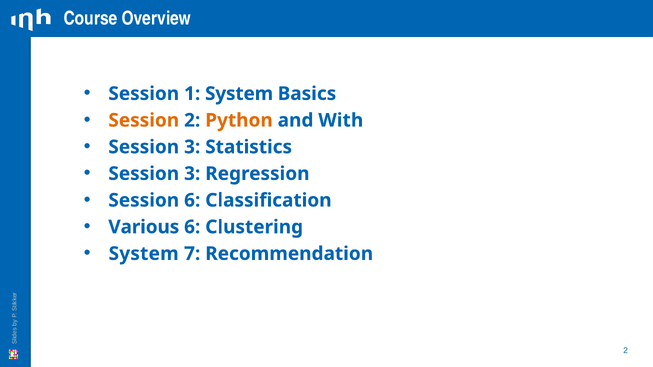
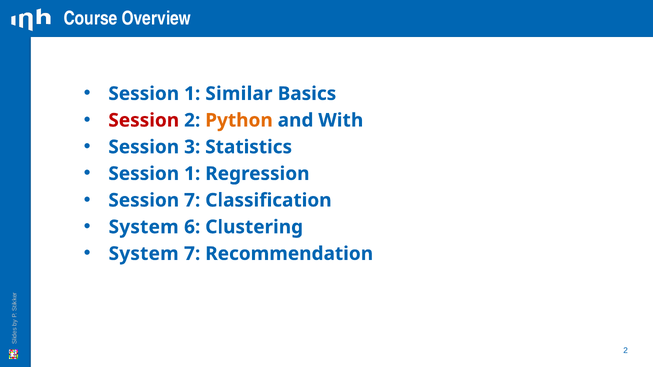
1 System: System -> Similar
Session at (144, 120) colour: orange -> red
3 at (192, 174): 3 -> 1
Session 6: 6 -> 7
Various at (144, 227): Various -> System
